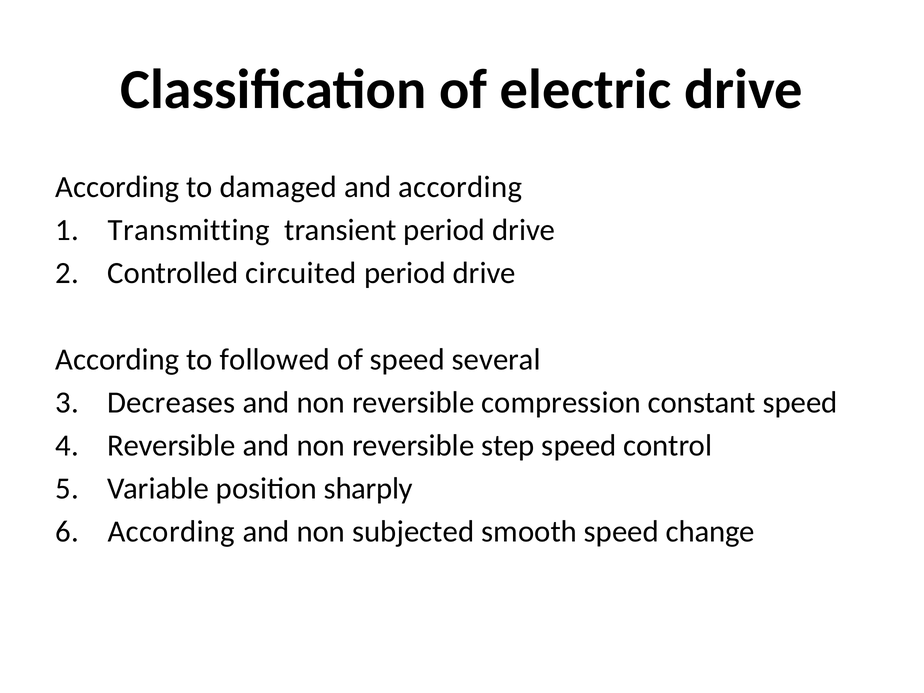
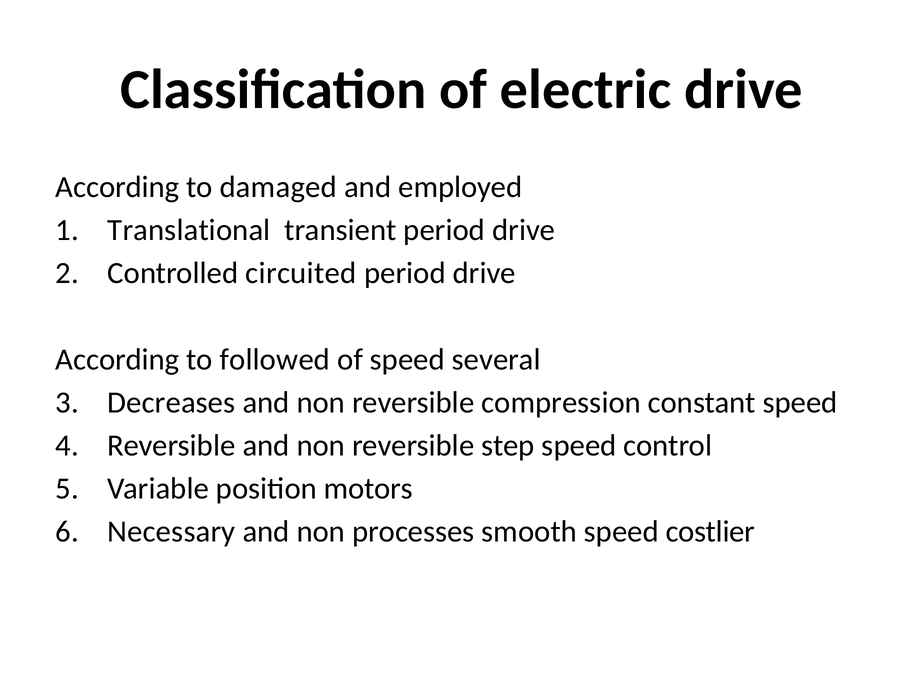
and according: according -> employed
Transmitting: Transmitting -> Translational
sharply: sharply -> motors
According at (171, 532): According -> Necessary
subjected: subjected -> processes
change: change -> costlier
